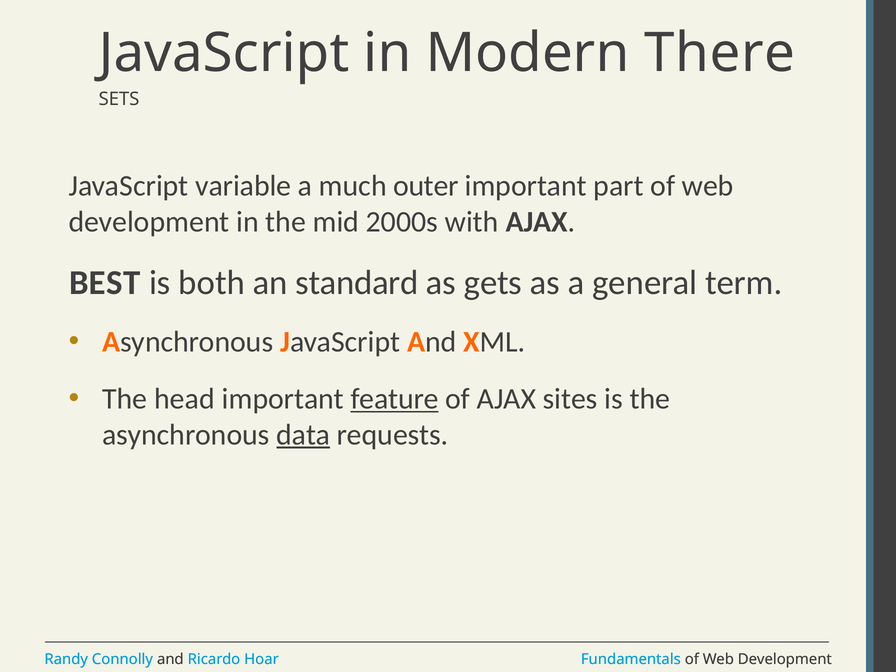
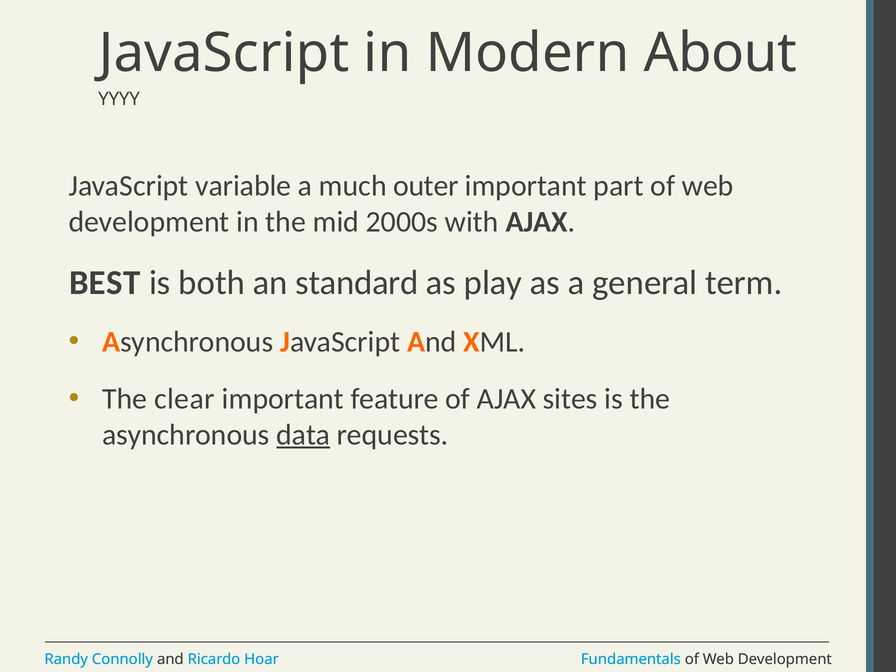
There: There -> About
SETS: SETS -> YYYY
gets: gets -> play
head: head -> clear
feature underline: present -> none
